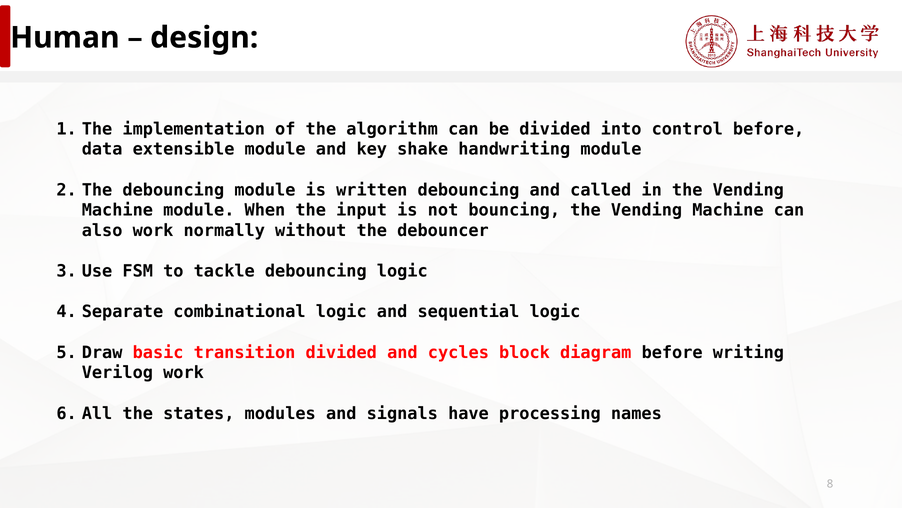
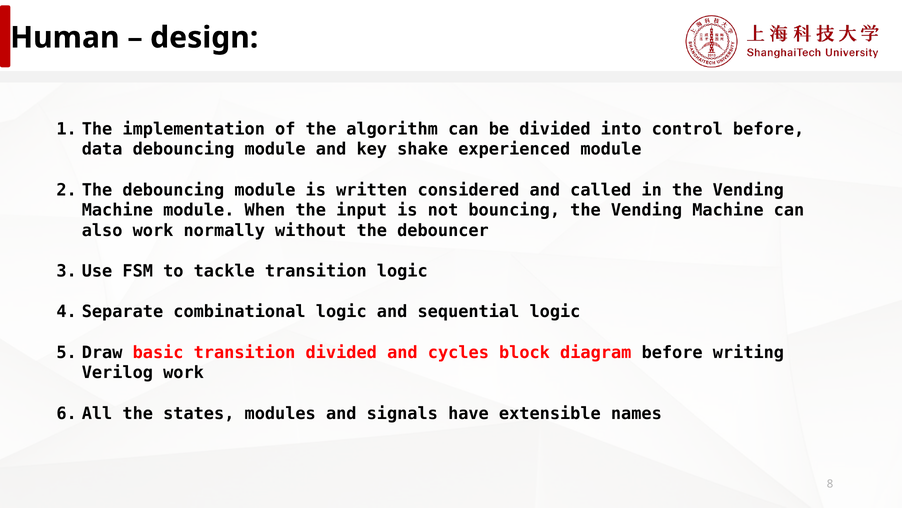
data extensible: extensible -> debouncing
handwriting: handwriting -> experienced
written debouncing: debouncing -> considered
tackle debouncing: debouncing -> transition
processing: processing -> extensible
